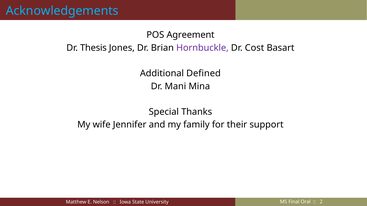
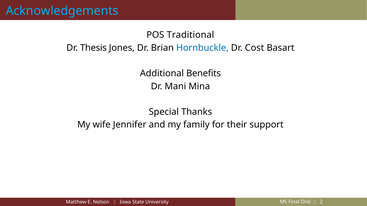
Agreement: Agreement -> Traditional
Hornbuckle colour: purple -> blue
Defined: Defined -> Benefits
